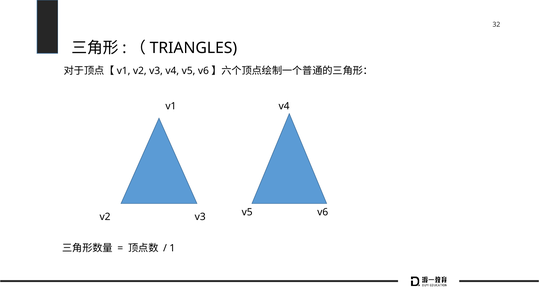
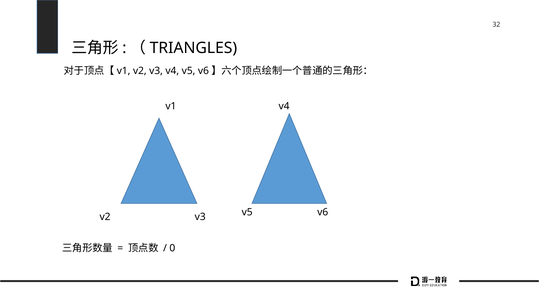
1: 1 -> 0
